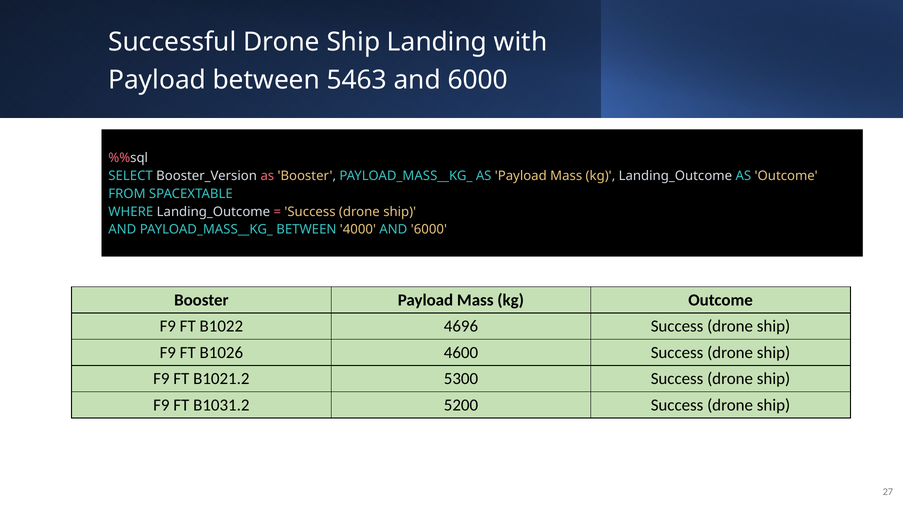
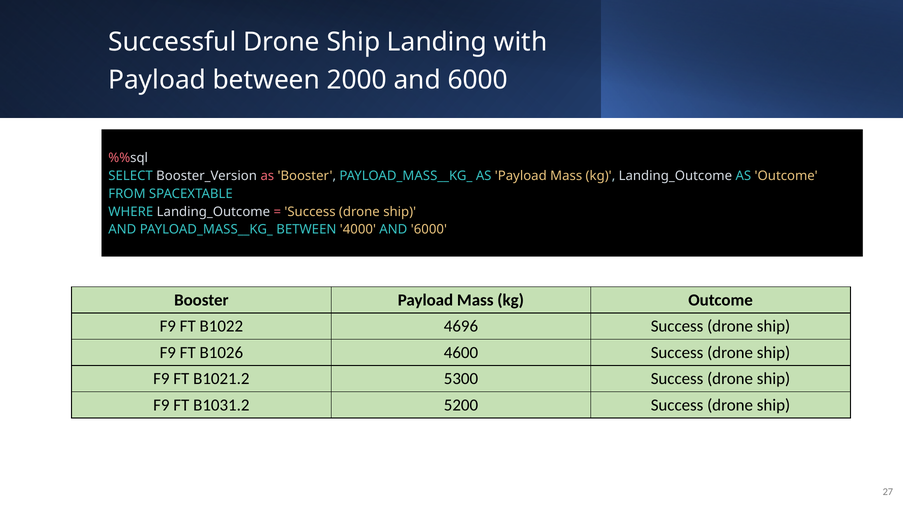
5463: 5463 -> 2000
